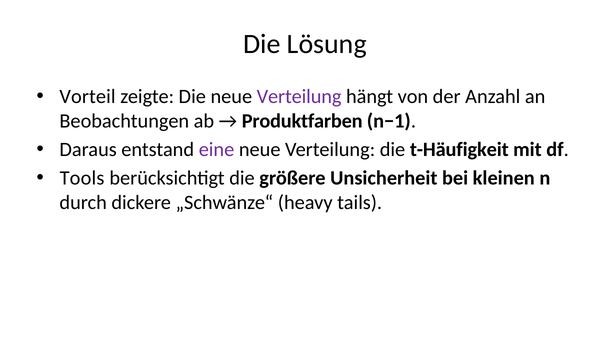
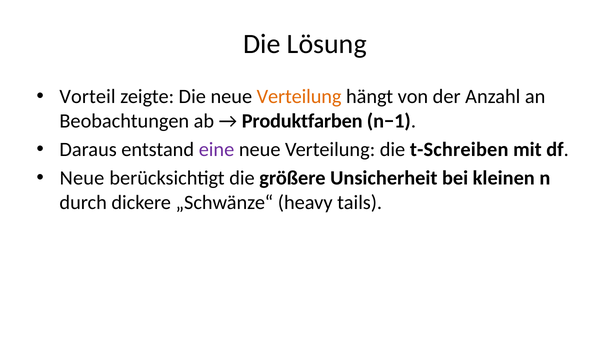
Verteilung at (299, 97) colour: purple -> orange
t-Häufigkeit: t-Häufigkeit -> t-Schreiben
Tools at (82, 178): Tools -> Neue
